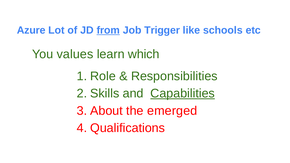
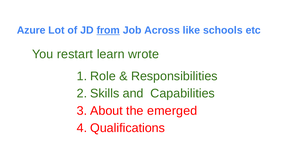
Trigger: Trigger -> Across
values: values -> restart
which: which -> wrote
Capabilities underline: present -> none
